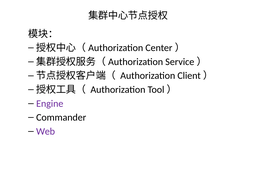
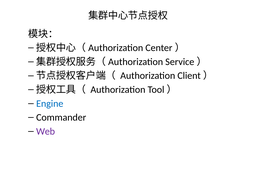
Engine colour: purple -> blue
